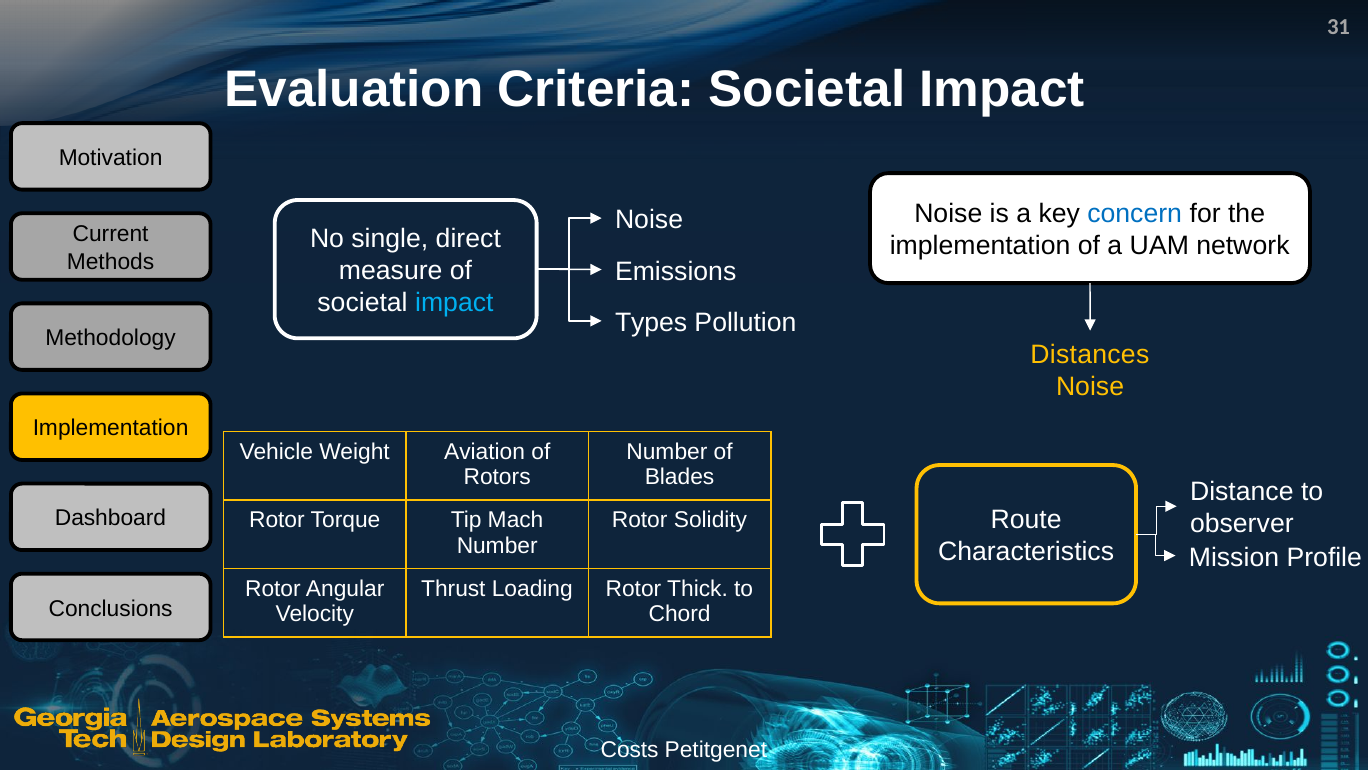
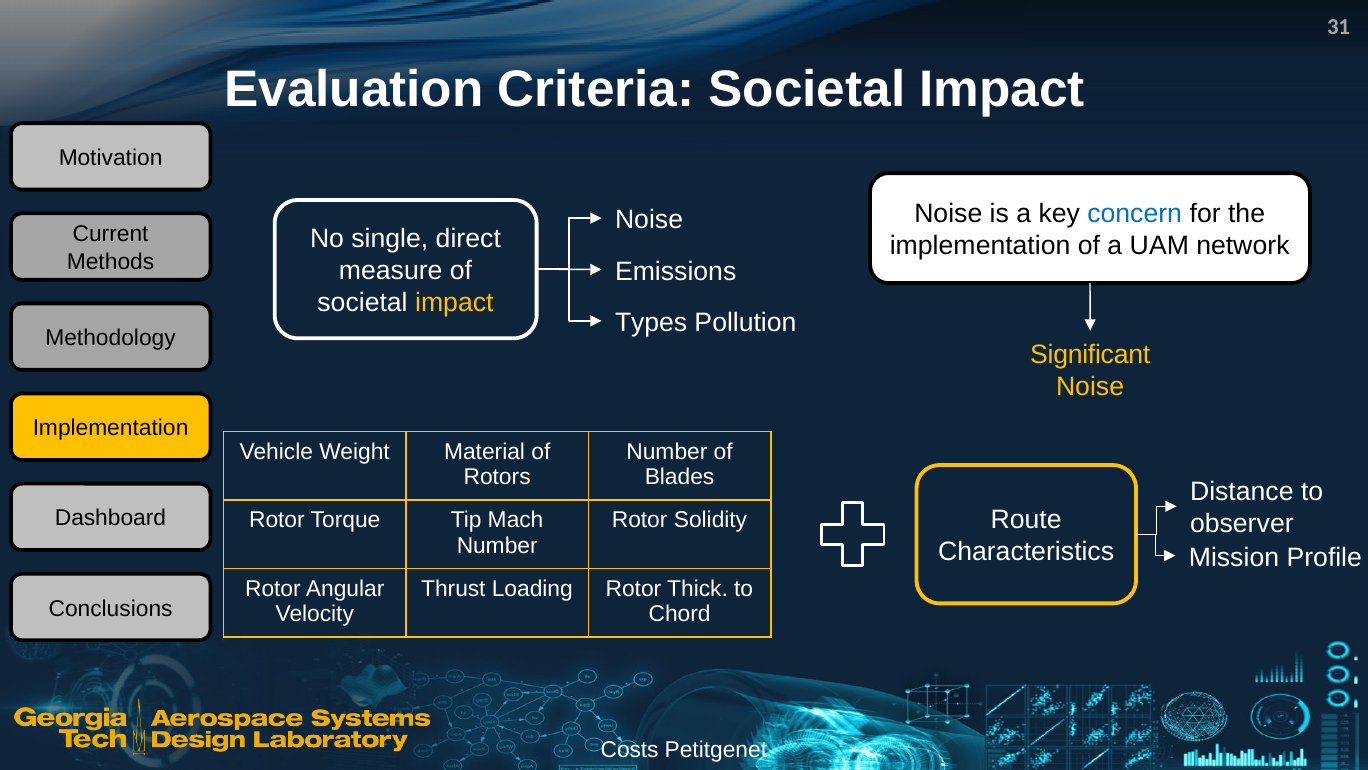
impact at (454, 303) colour: light blue -> yellow
Distances: Distances -> Significant
Aviation: Aviation -> Material
